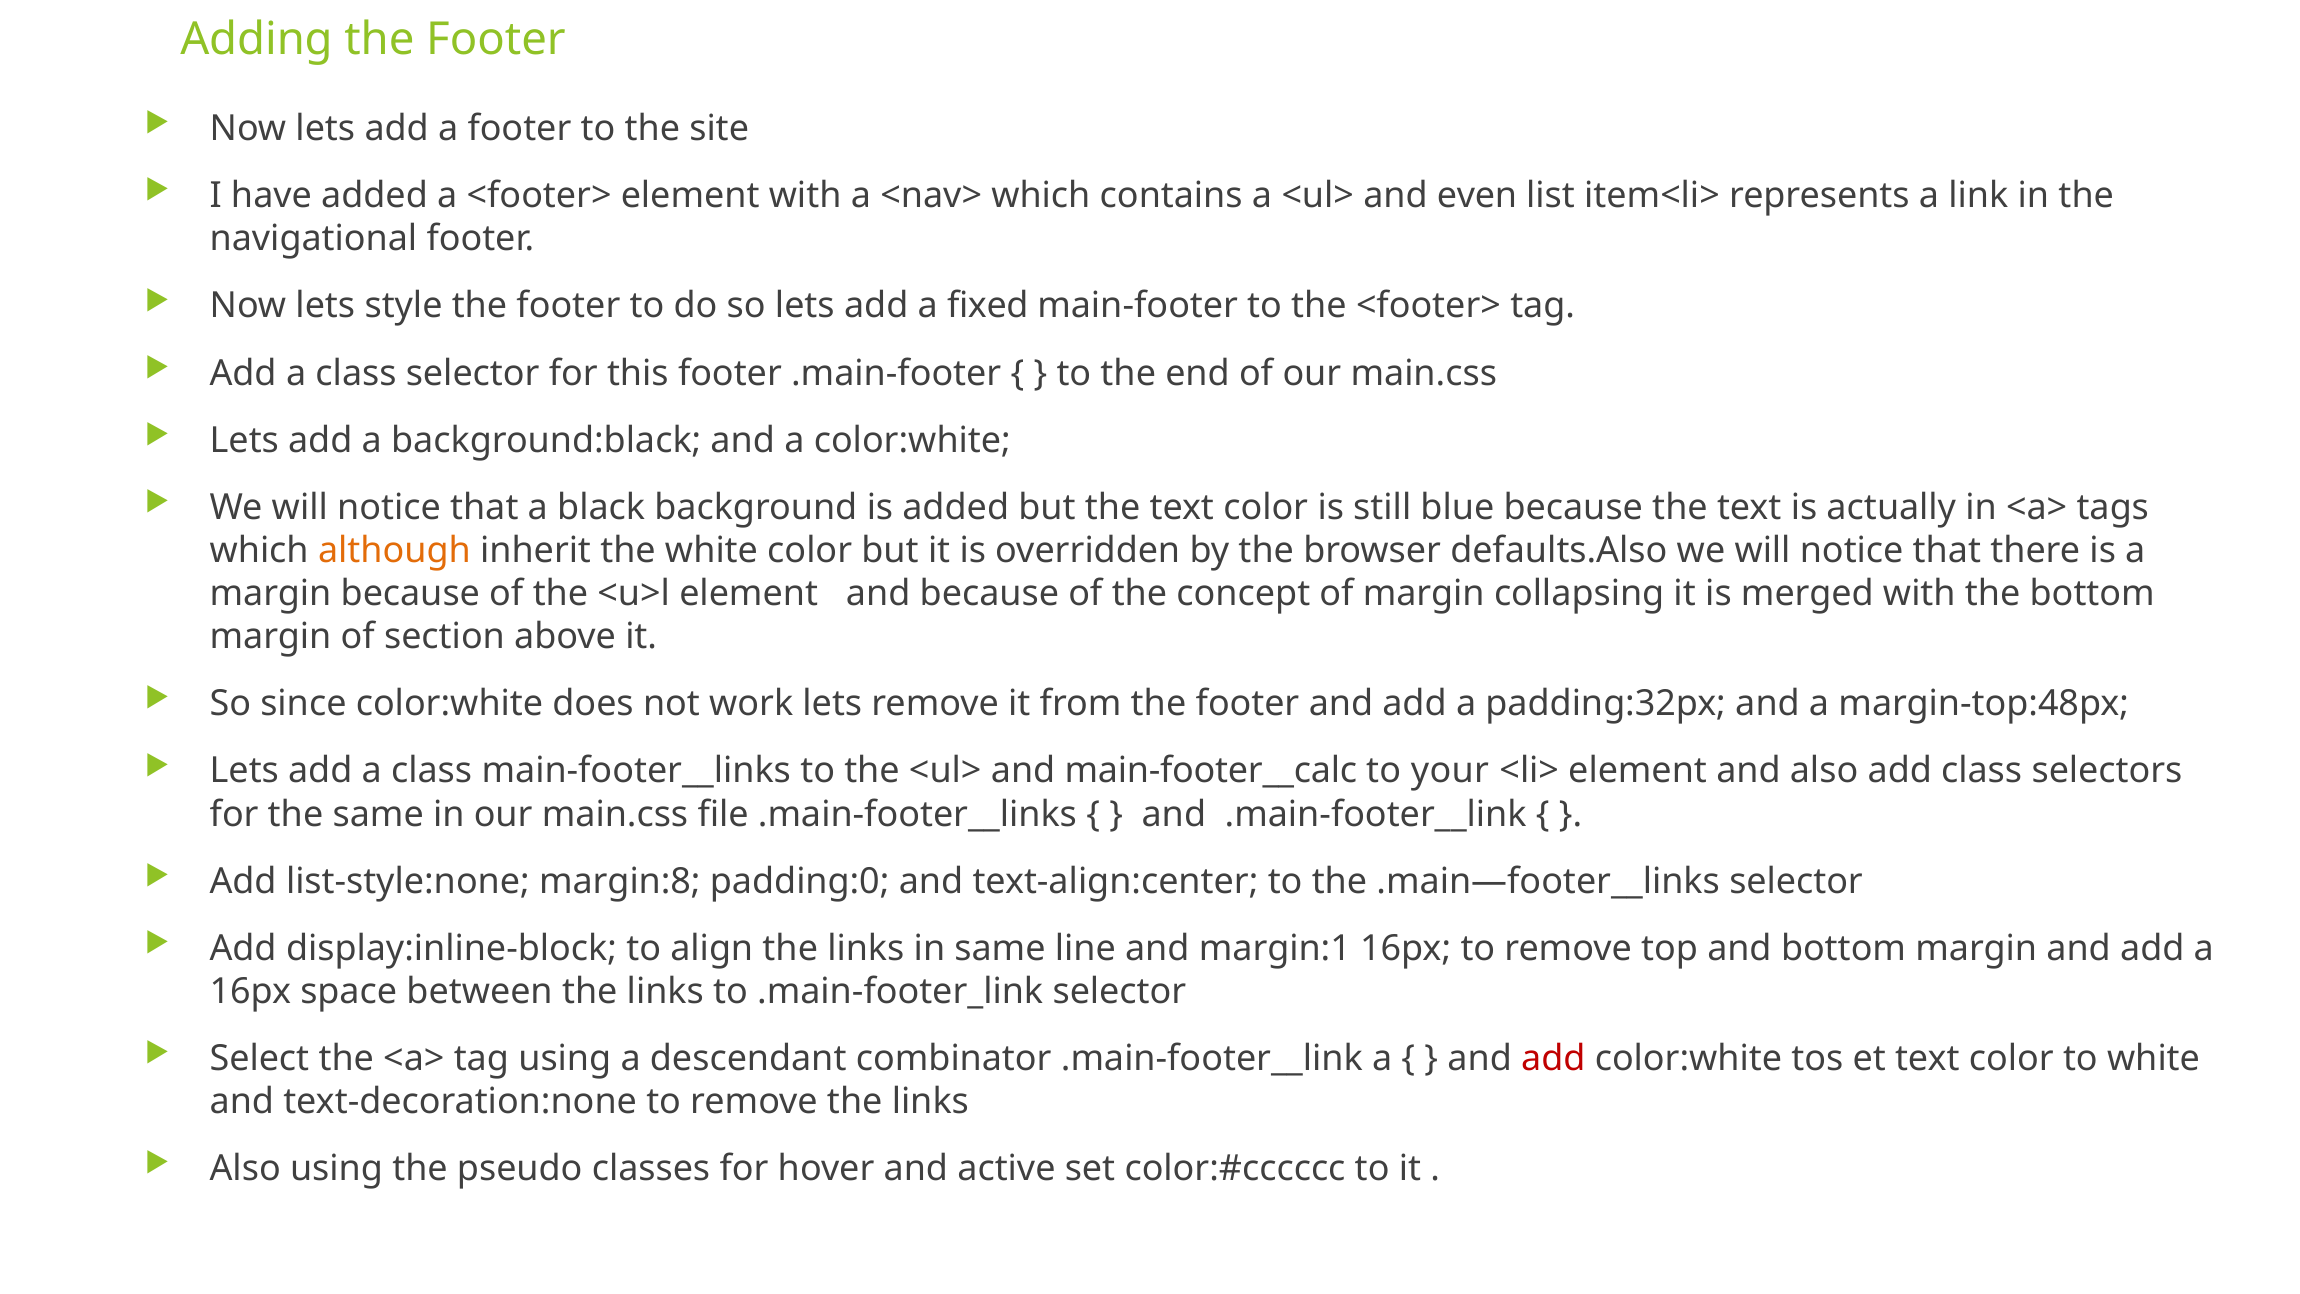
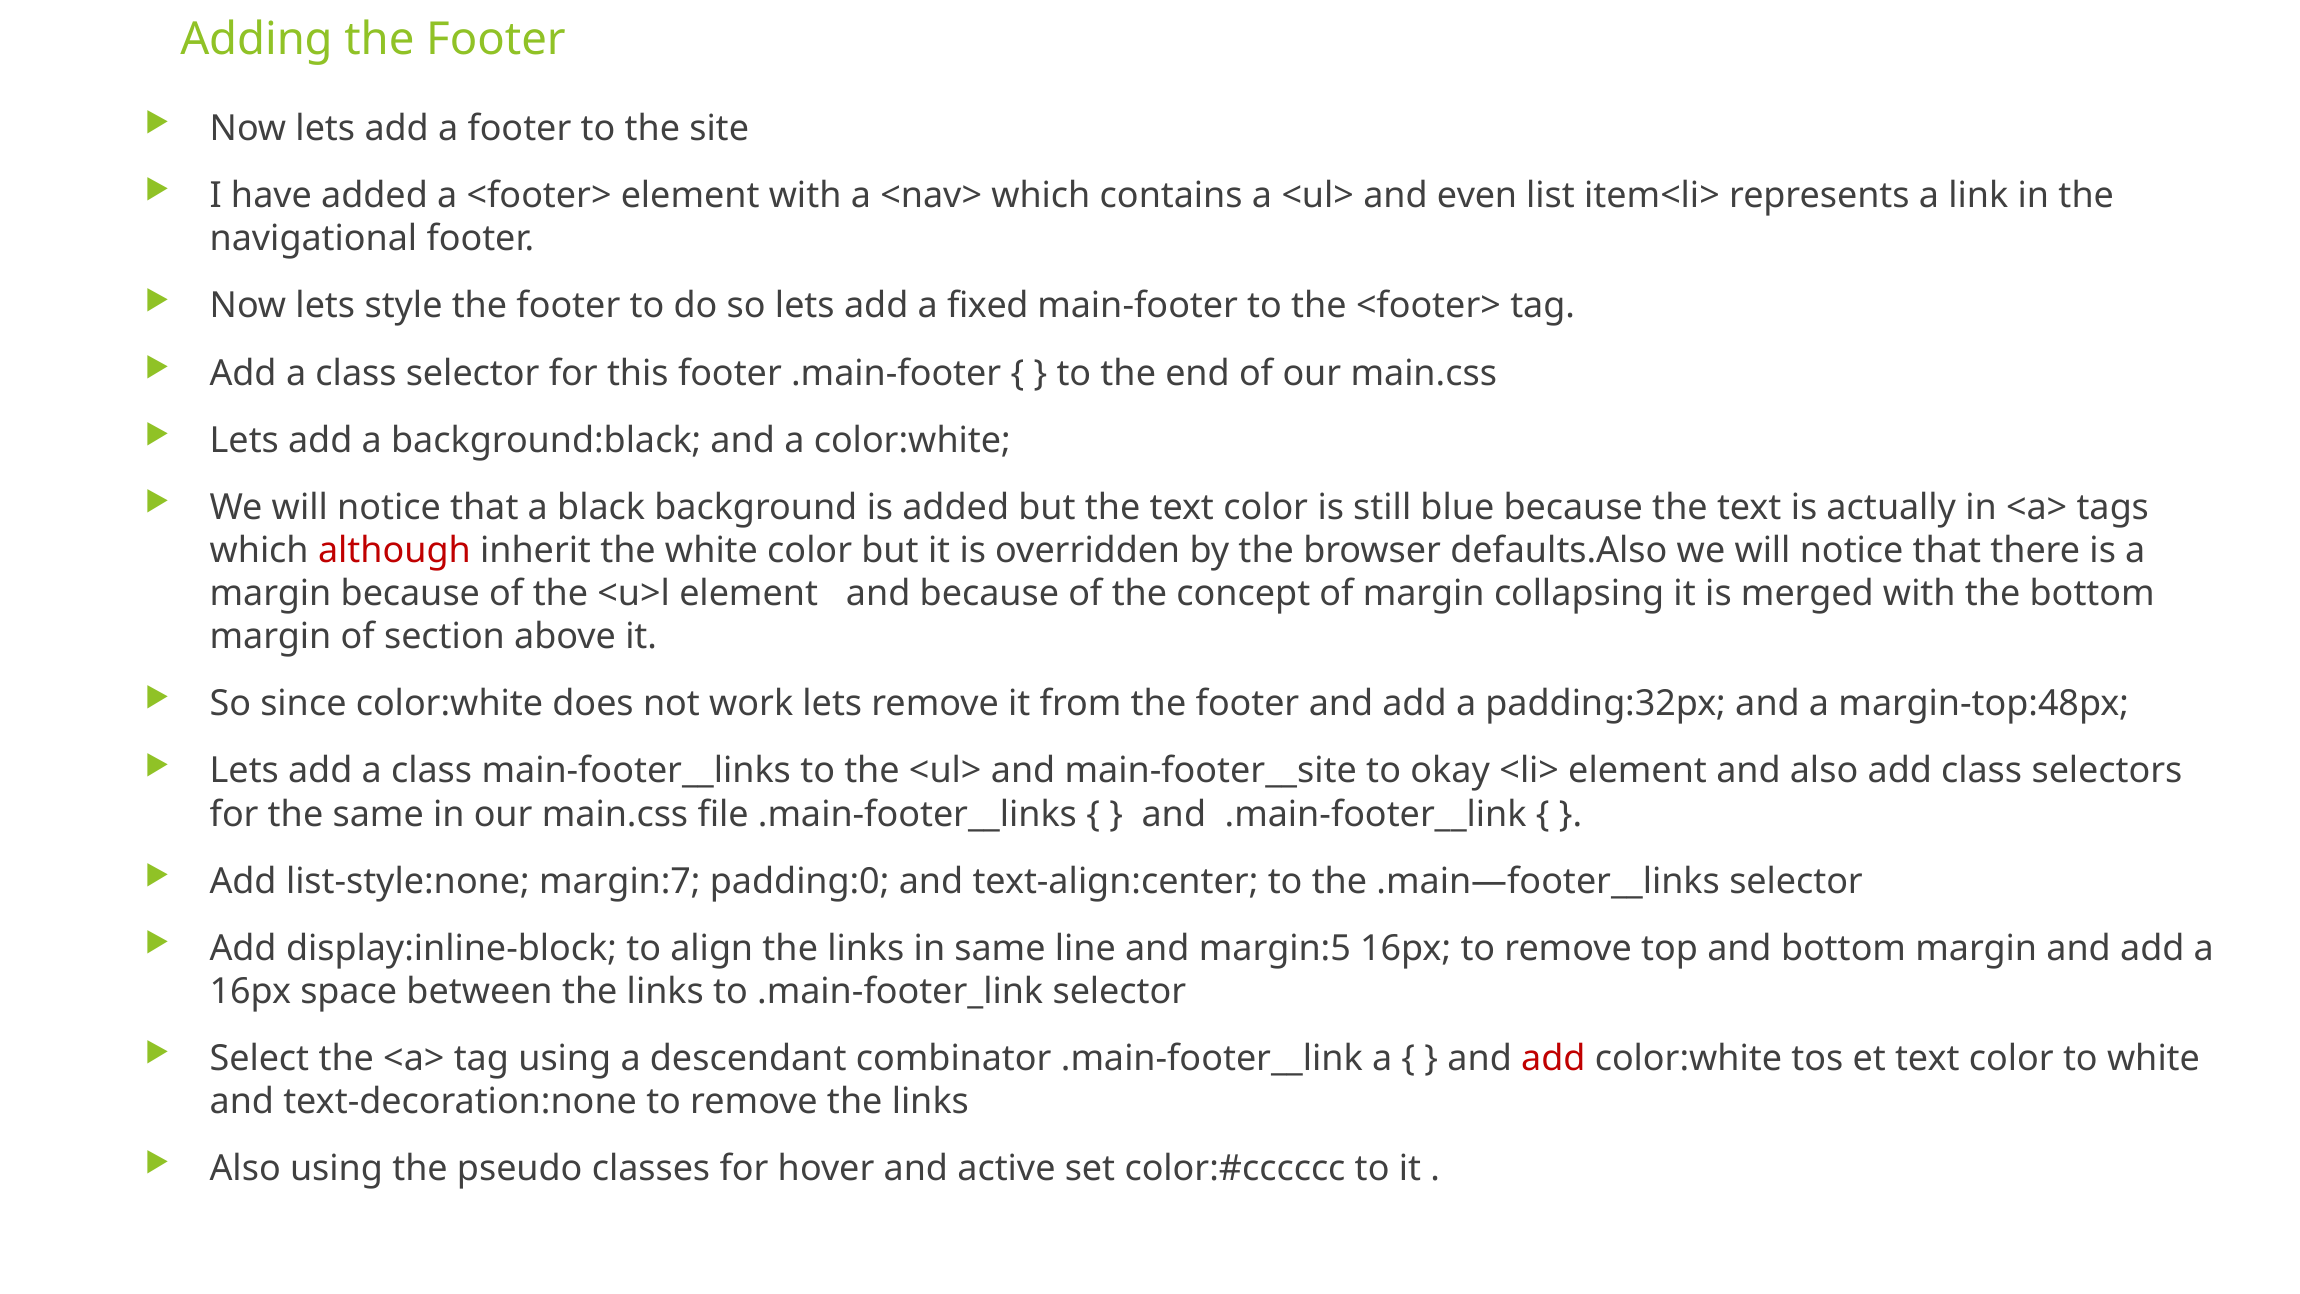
although colour: orange -> red
main-footer__calc: main-footer__calc -> main-footer__site
your: your -> okay
margin:8: margin:8 -> margin:7
margin:1: margin:1 -> margin:5
